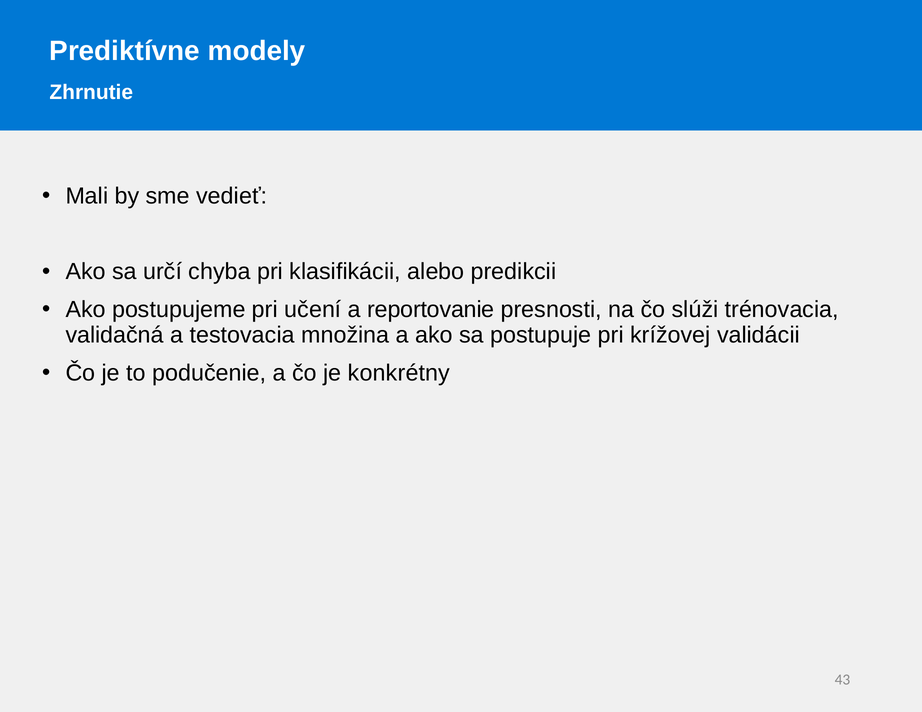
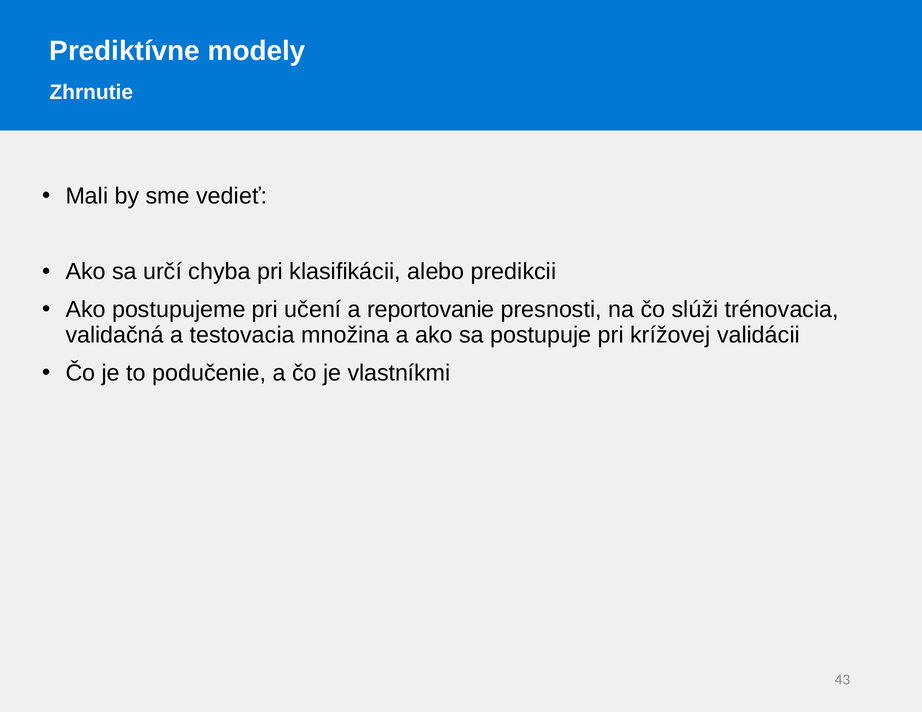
konkrétny: konkrétny -> vlastníkmi
